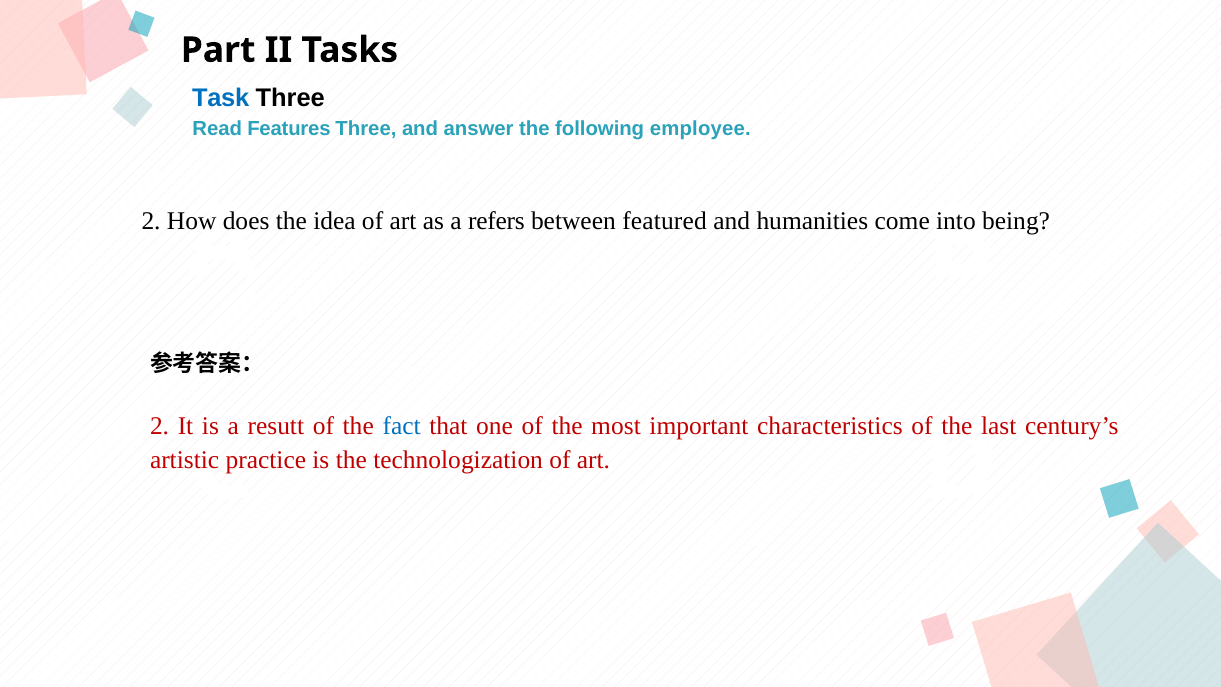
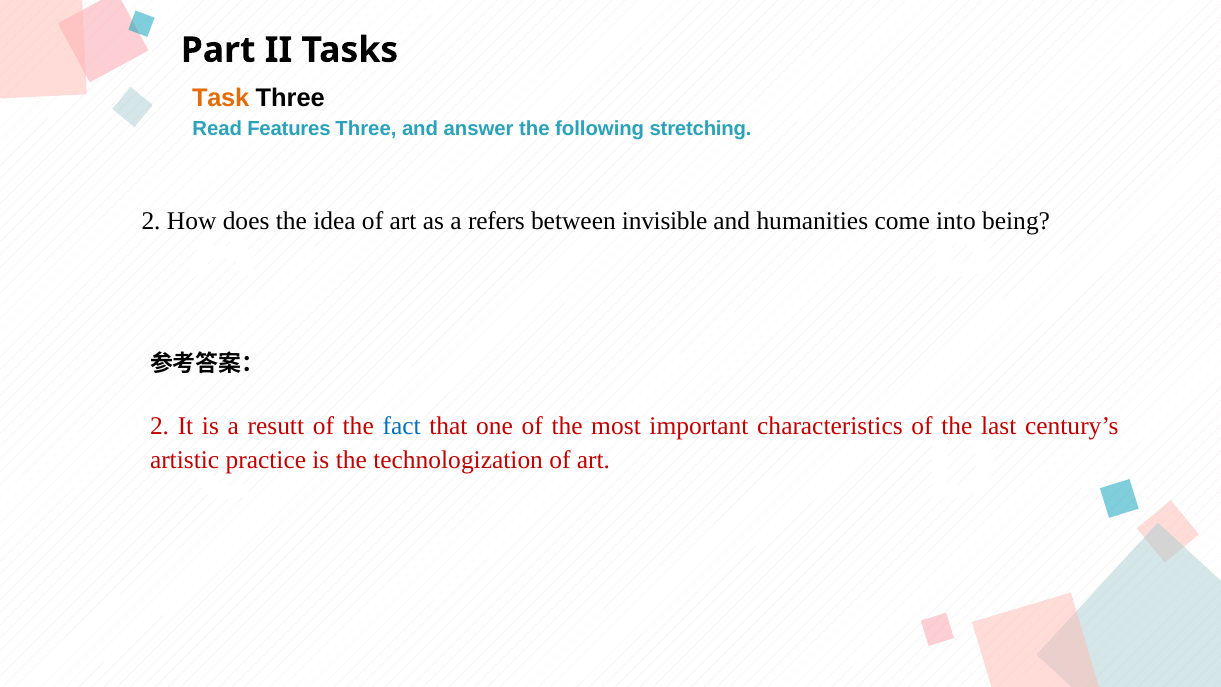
Task colour: blue -> orange
employee: employee -> stretching
featured: featured -> invisible
